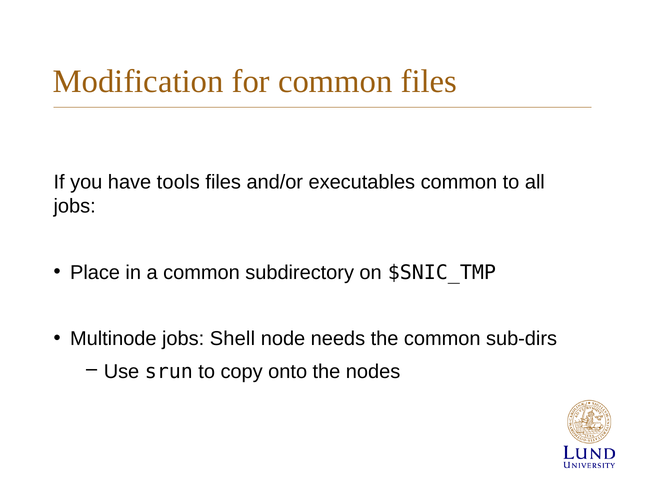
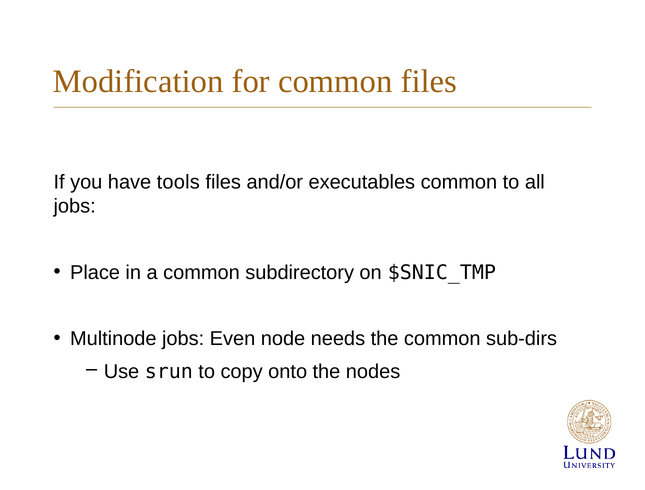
Shell: Shell -> Even
